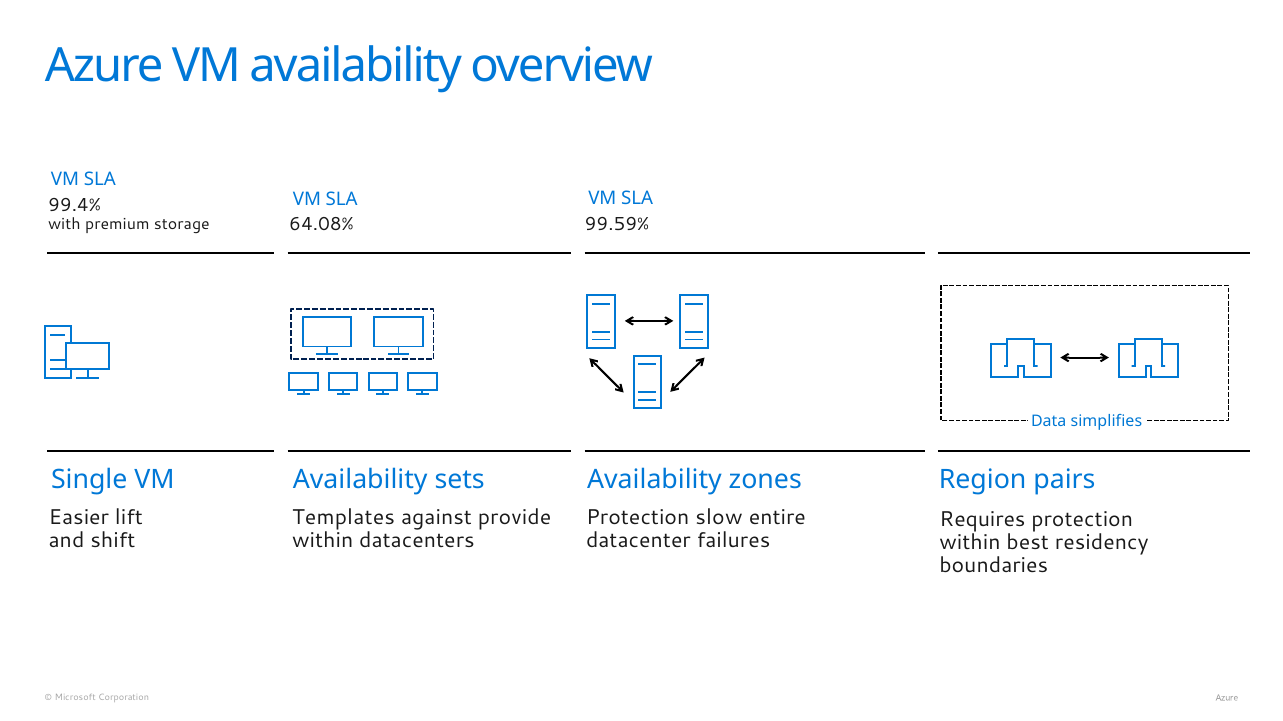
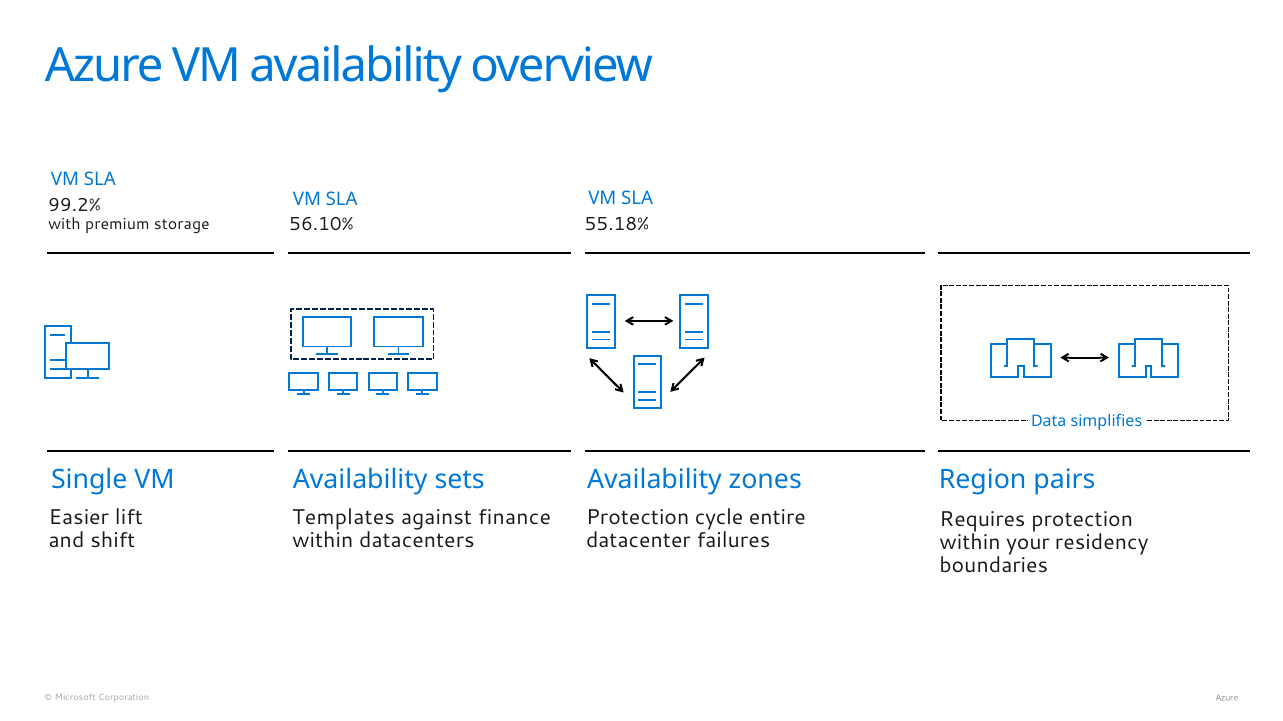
99.4%: 99.4% -> 99.2%
64.08%: 64.08% -> 56.10%
99.59%: 99.59% -> 55.18%
slow: slow -> cycle
provide: provide -> finance
best: best -> your
